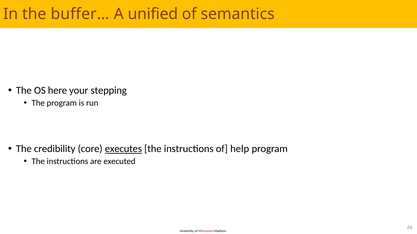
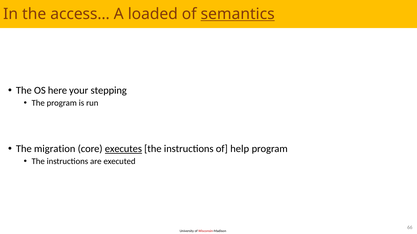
buffer…: buffer… -> access…
unified: unified -> loaded
semantics underline: none -> present
credibility: credibility -> migration
